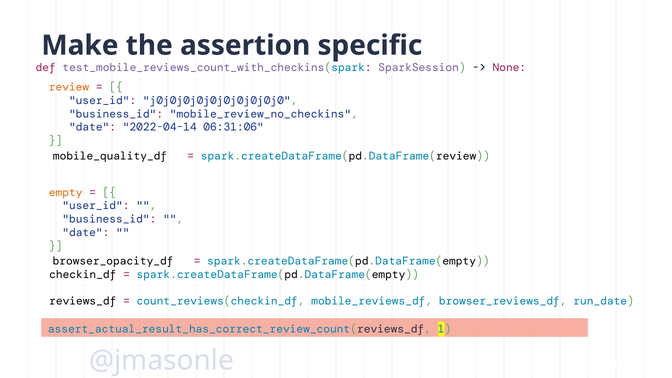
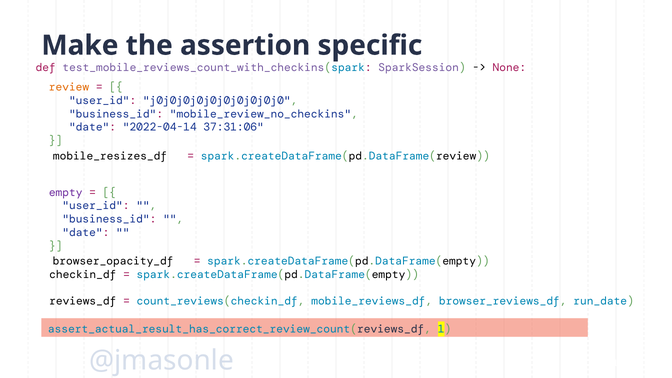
06:31:06: 06:31:06 -> 37:31:06
mobile_quality_df: mobile_quality_df -> mobile_resizes_df
empty colour: orange -> purple
